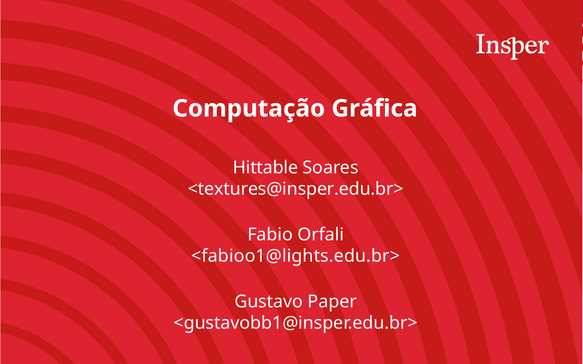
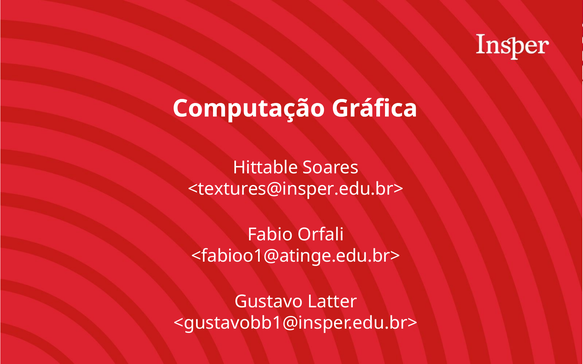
<fabioo1@lights.edu.br>: <fabioo1@lights.edu.br> -> <fabioo1@atinge.edu.br>
Paper: Paper -> Latter
